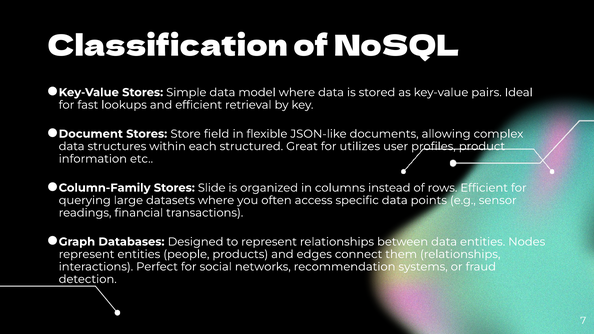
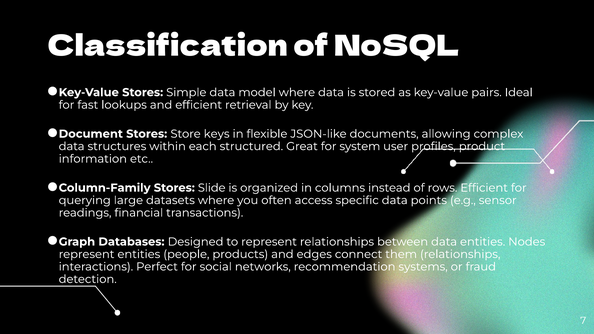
field: field -> keys
utilizes: utilizes -> system
